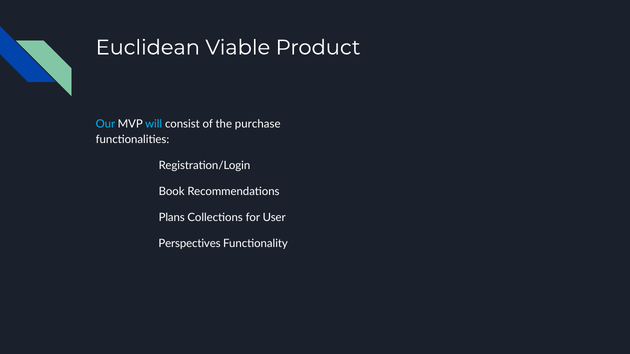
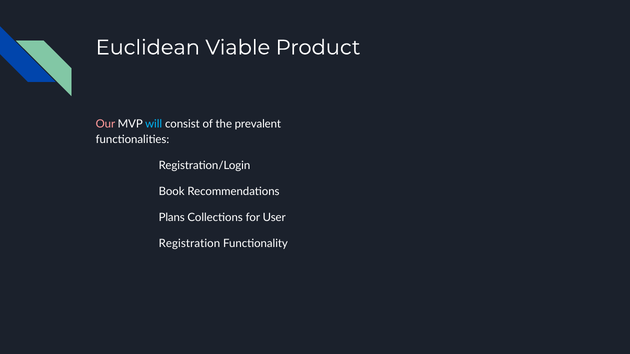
Our colour: light blue -> pink
purchase: purchase -> prevalent
Perspectives: Perspectives -> Registration
